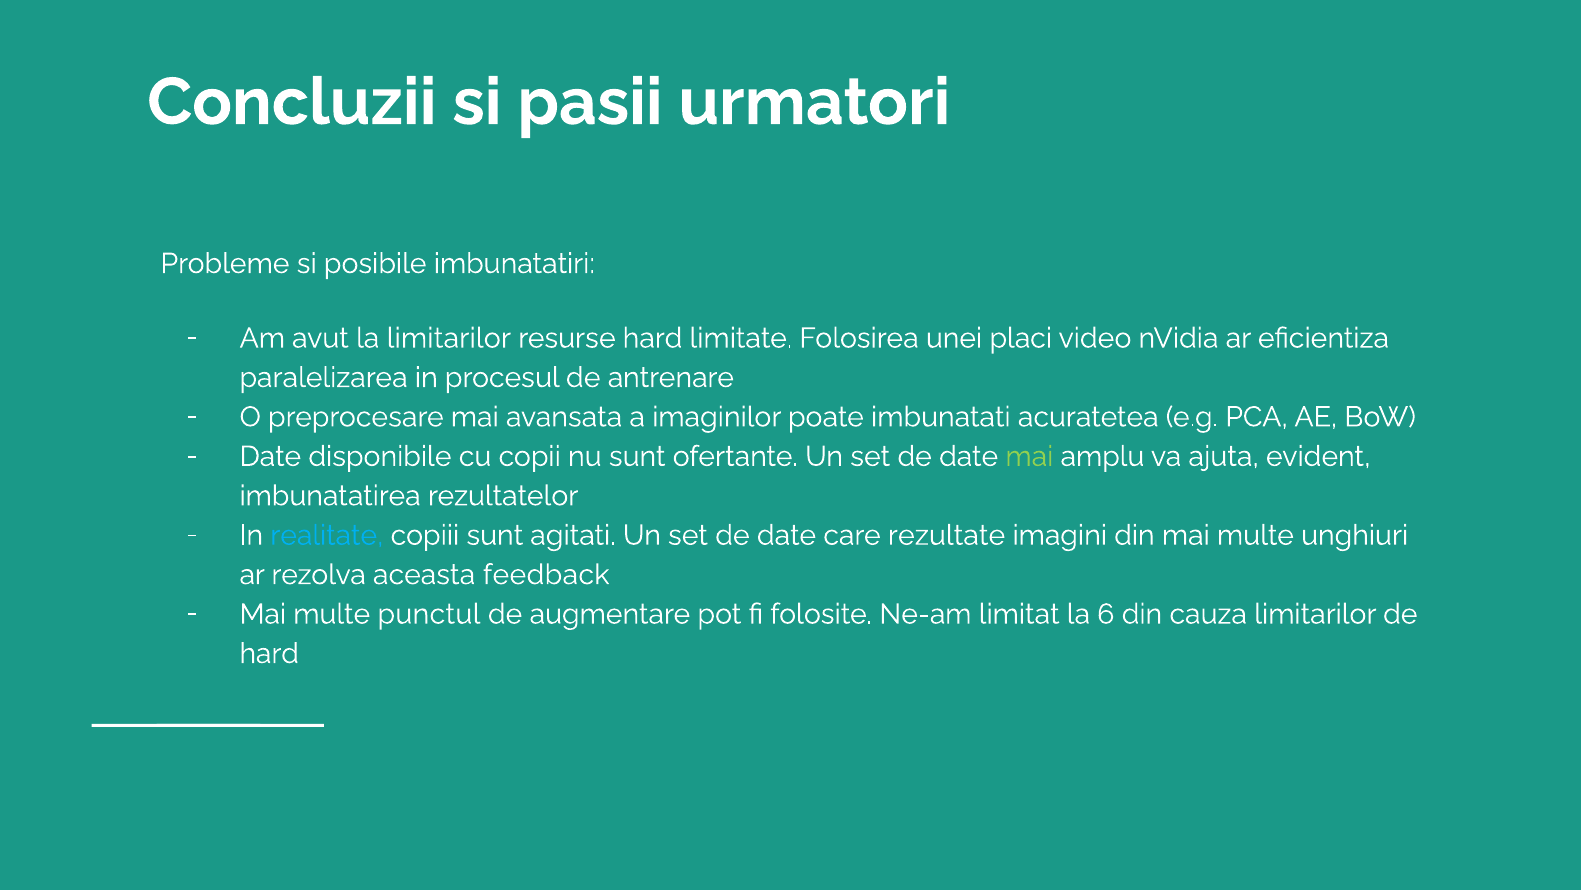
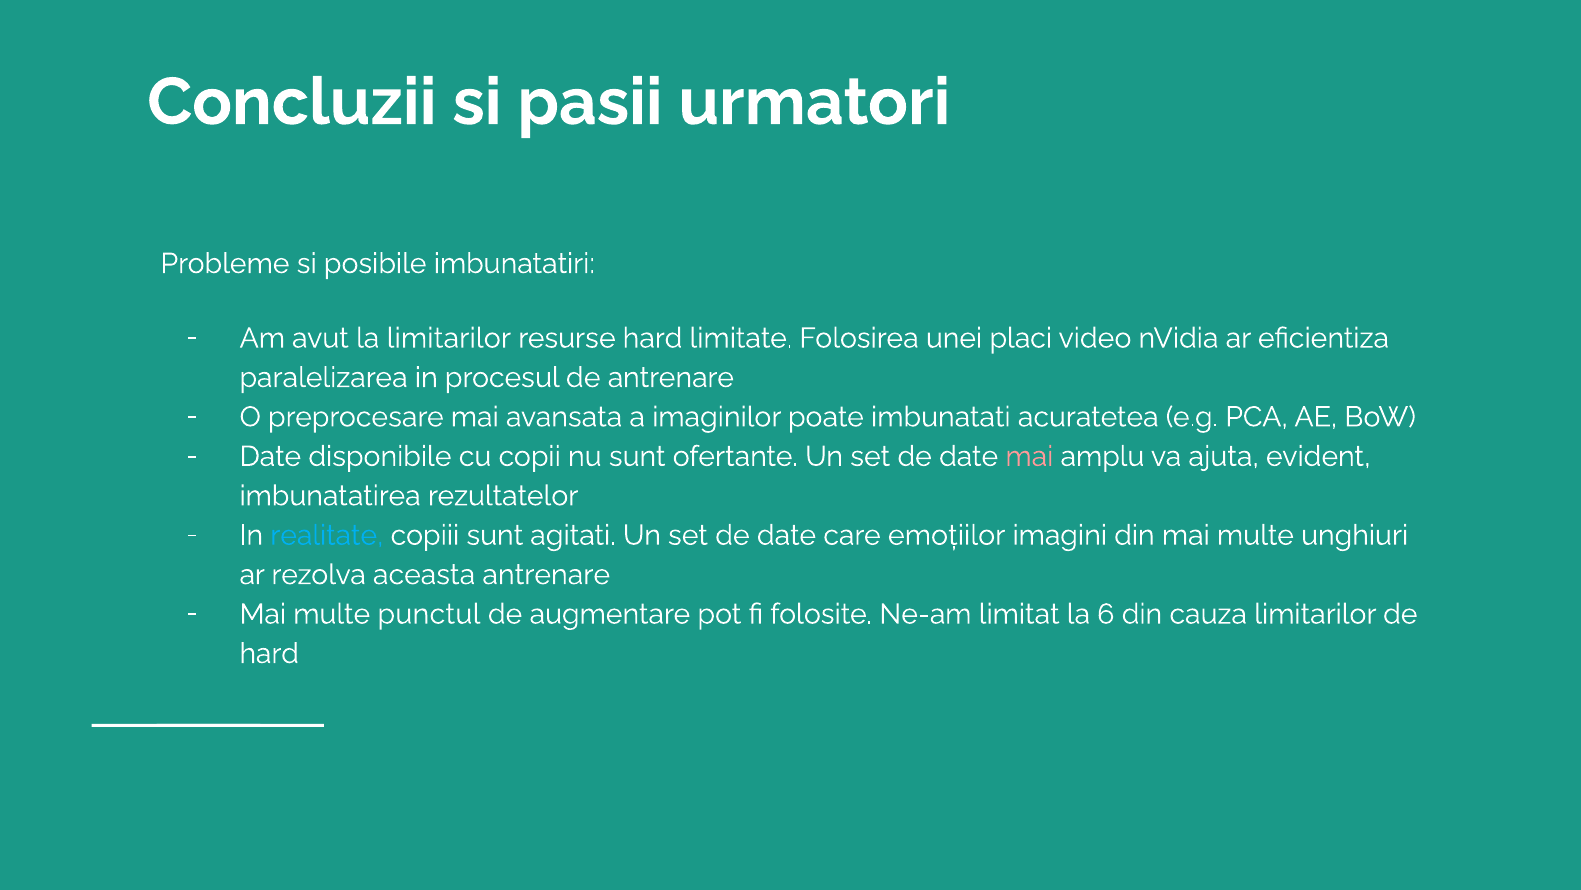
mai at (1029, 456) colour: light green -> pink
rezultate: rezultate -> emoțiilor
aceasta feedback: feedback -> antrenare
